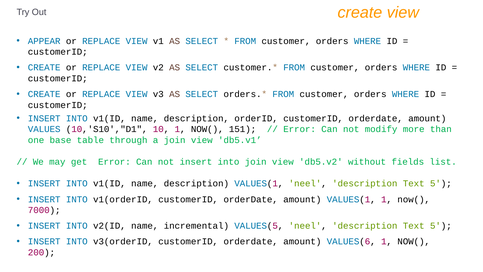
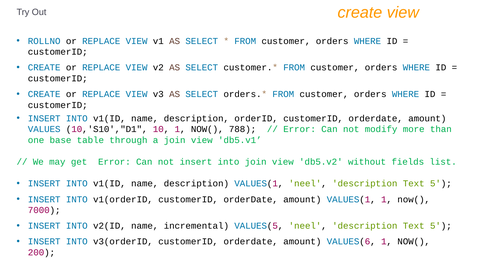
APPEAR: APPEAR -> ROLLNO
151: 151 -> 788
